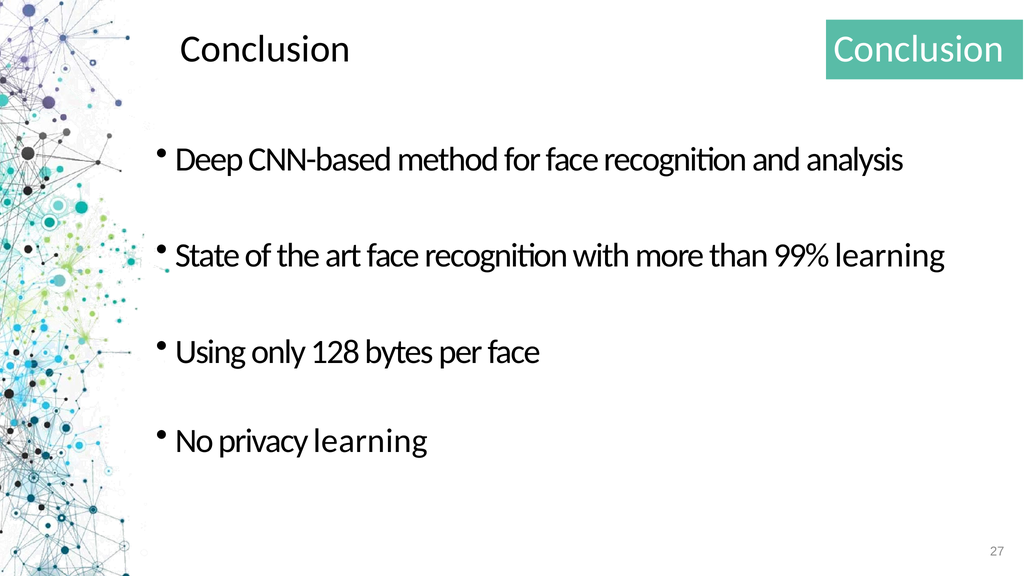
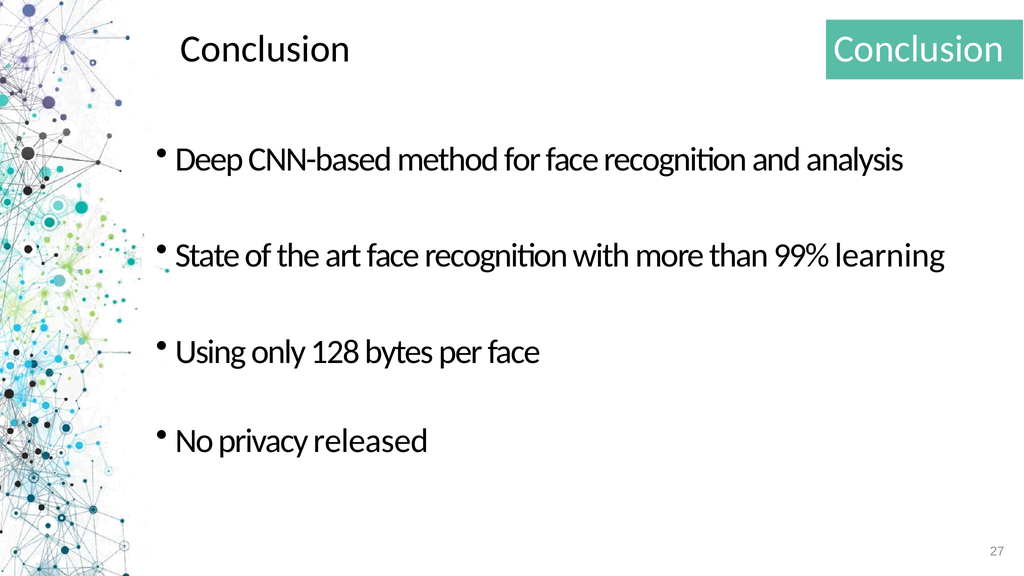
privacy learning: learning -> released
